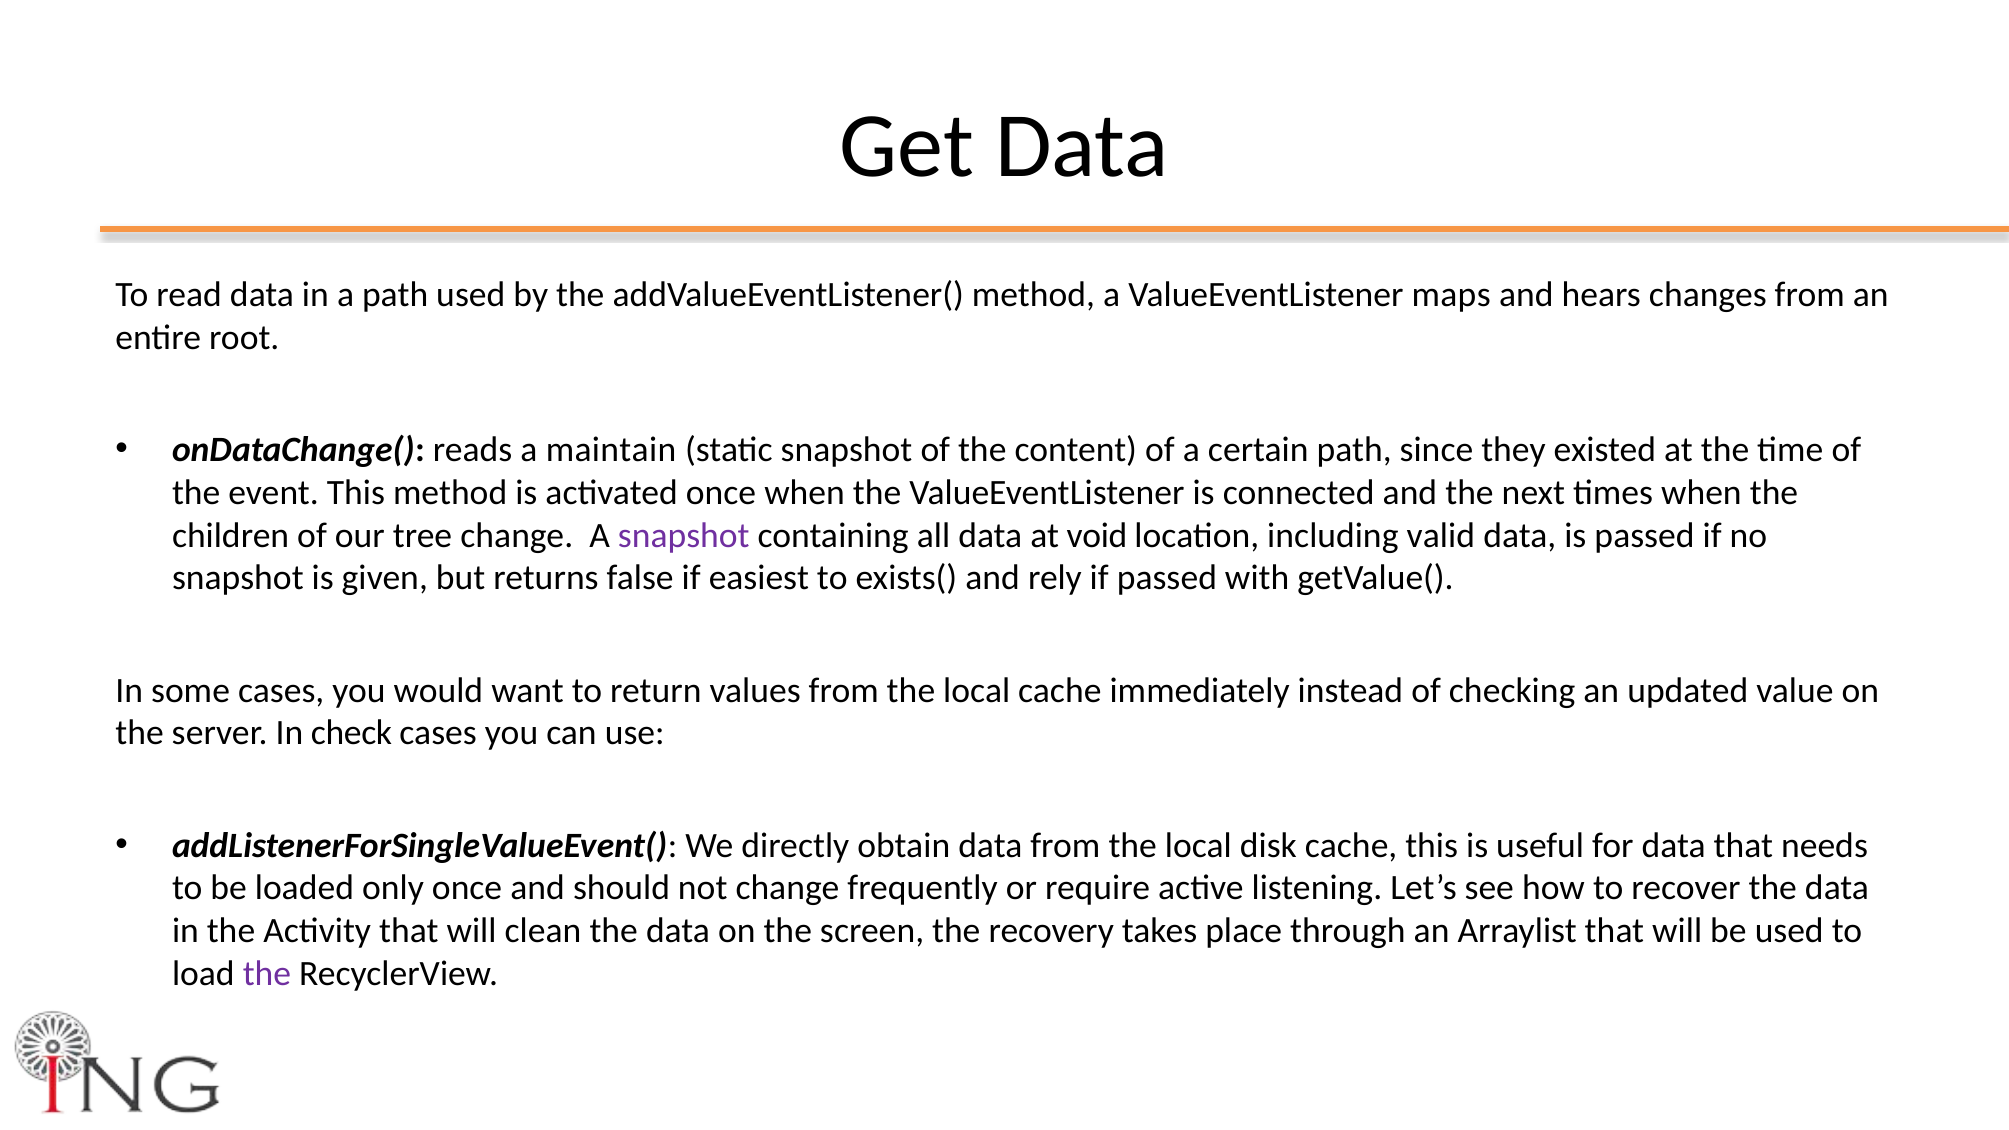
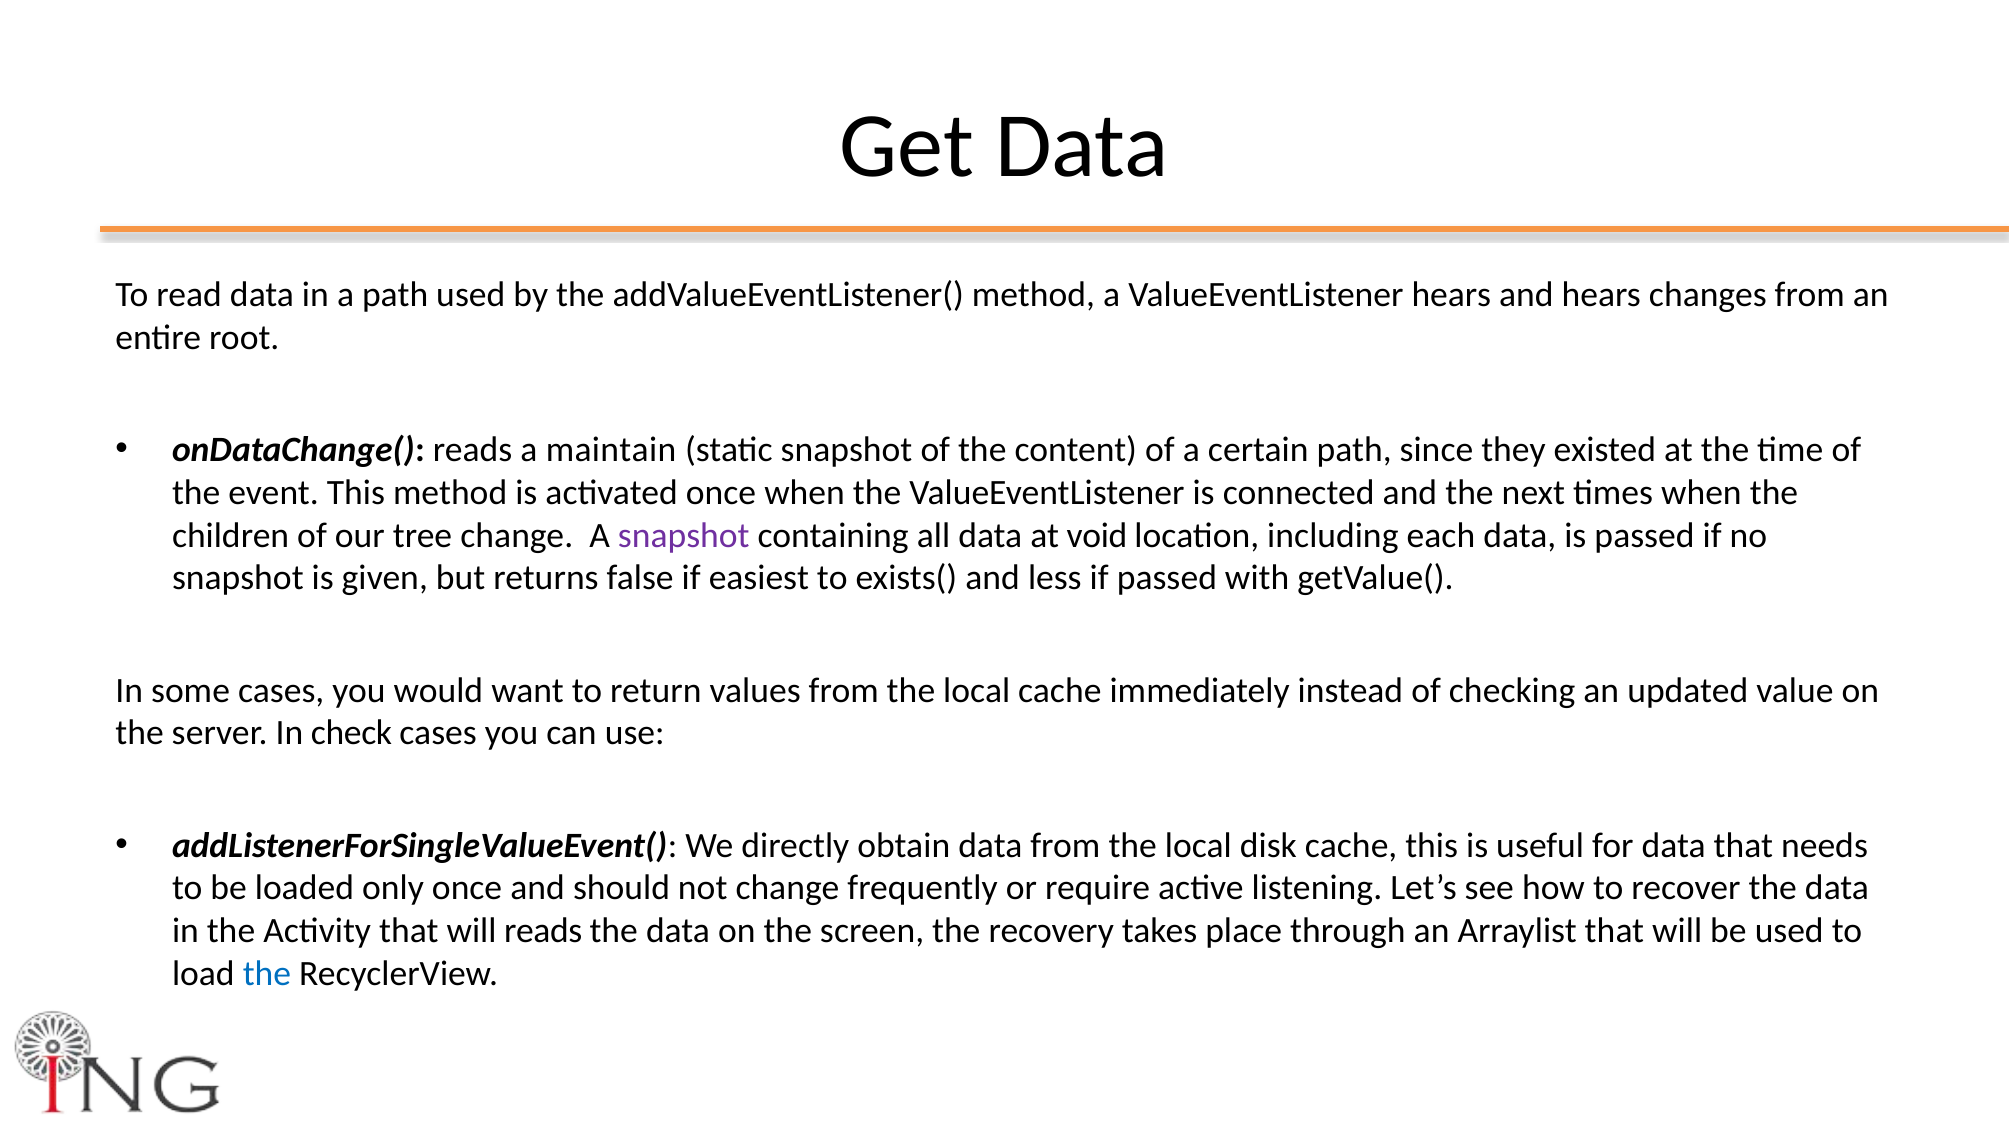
ValueEventListener maps: maps -> hears
valid: valid -> each
rely: rely -> less
will clean: clean -> reads
the at (267, 973) colour: purple -> blue
